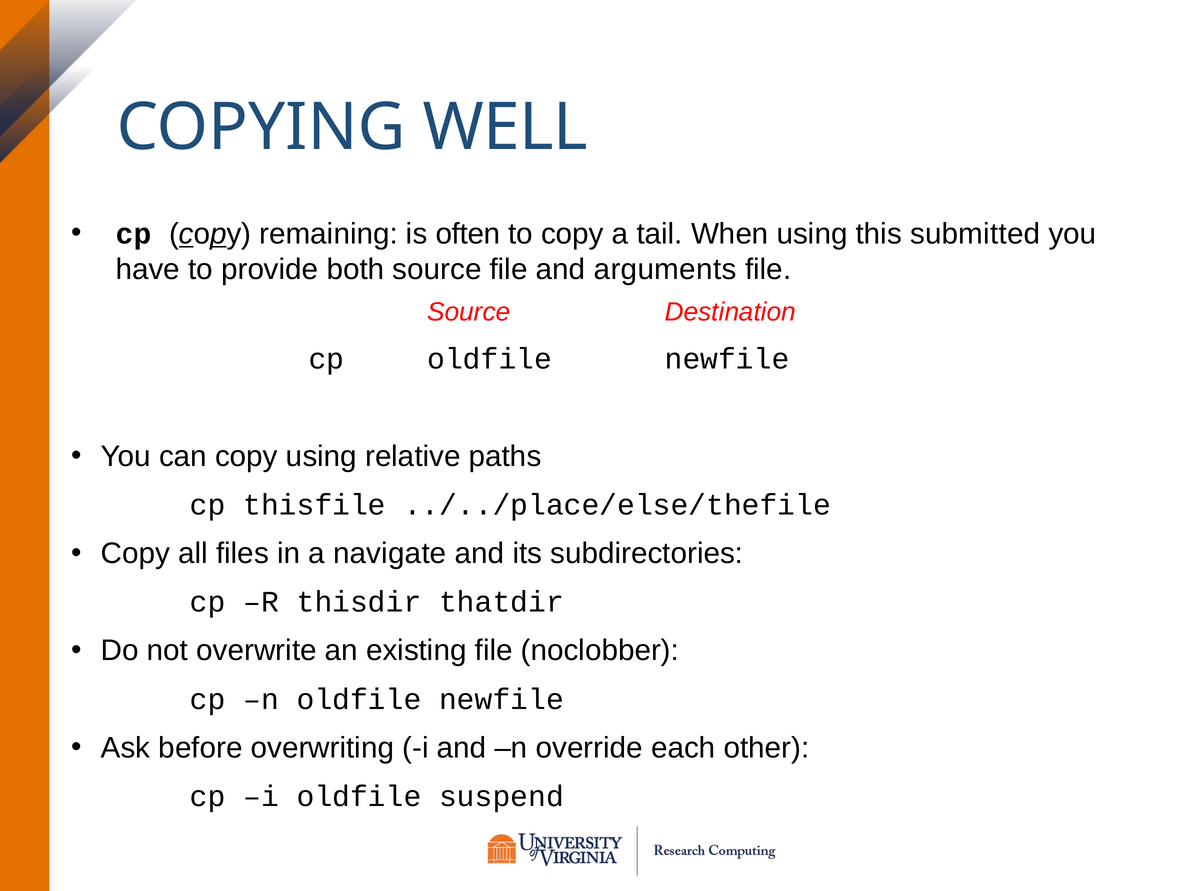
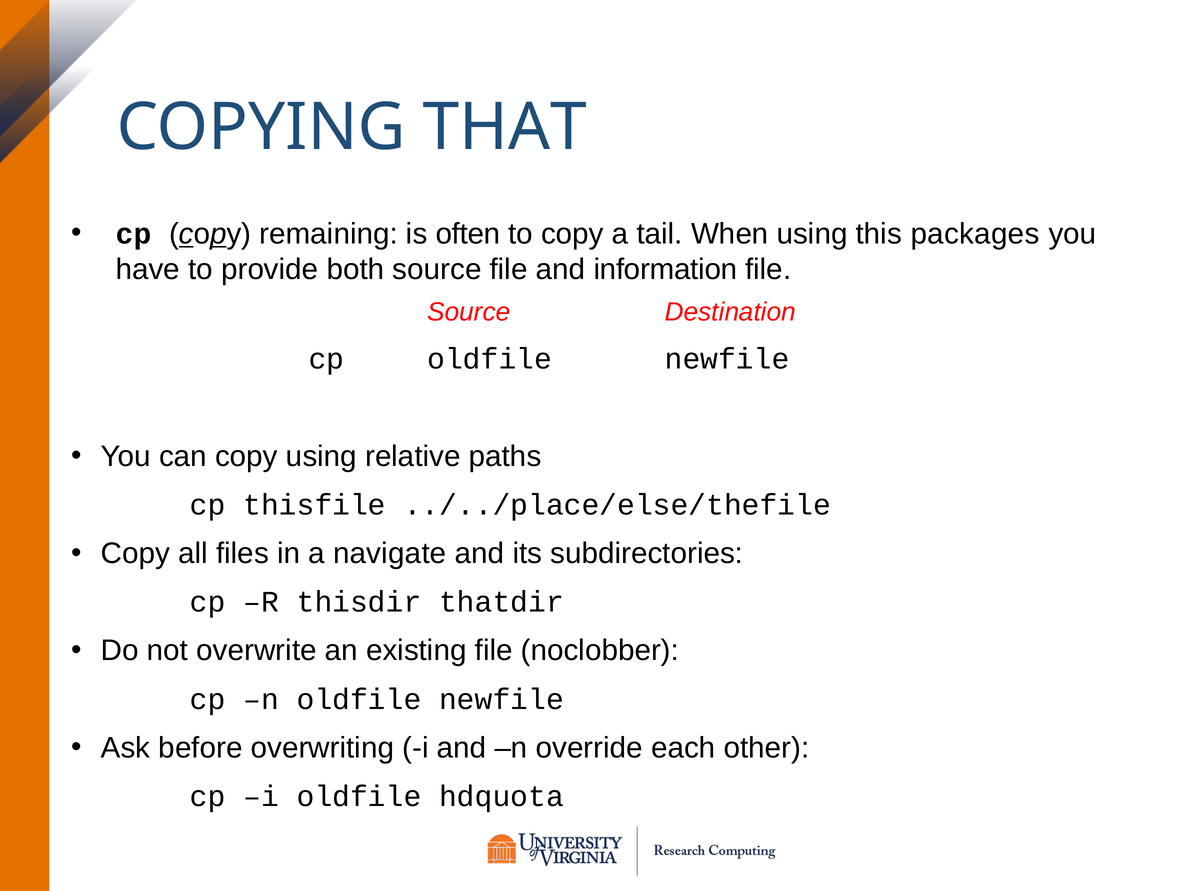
WELL: WELL -> THAT
submitted: submitted -> packages
arguments: arguments -> information
suspend: suspend -> hdquota
